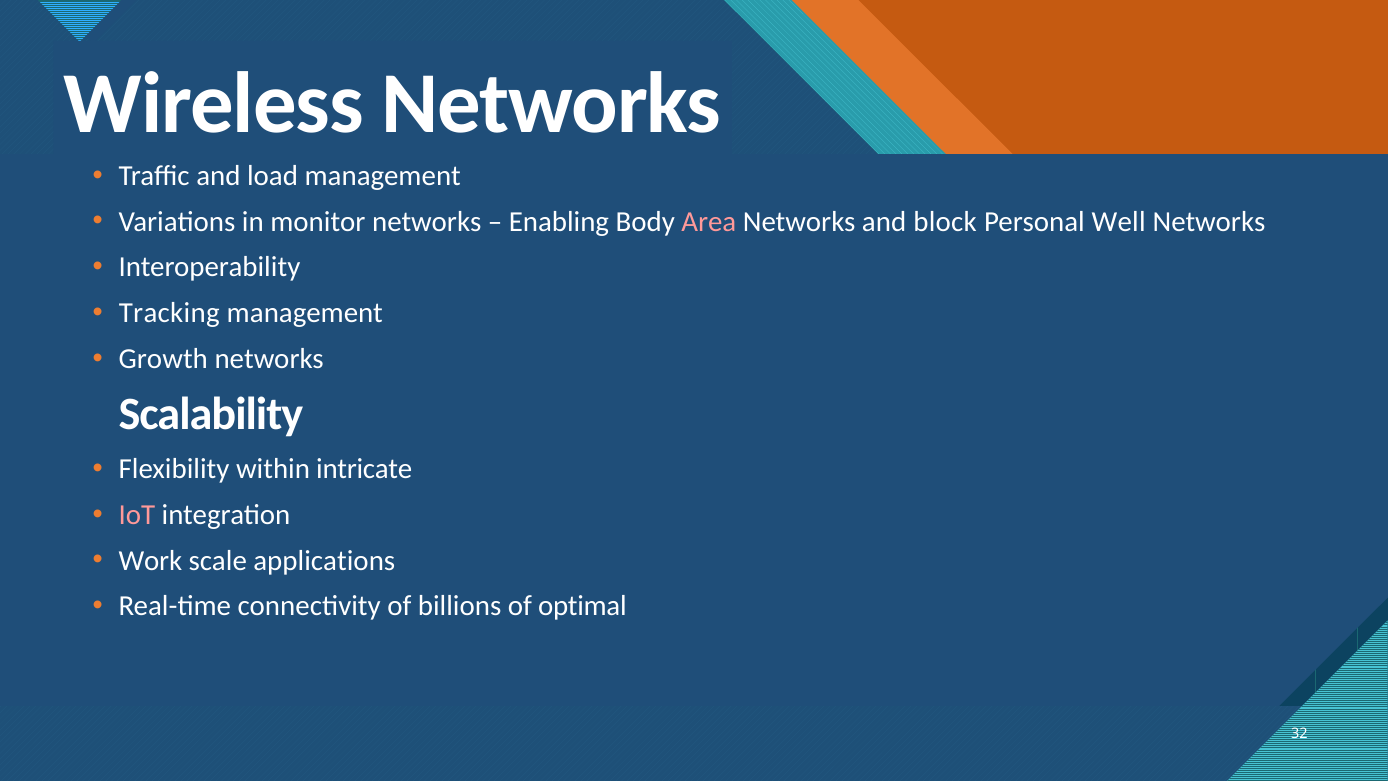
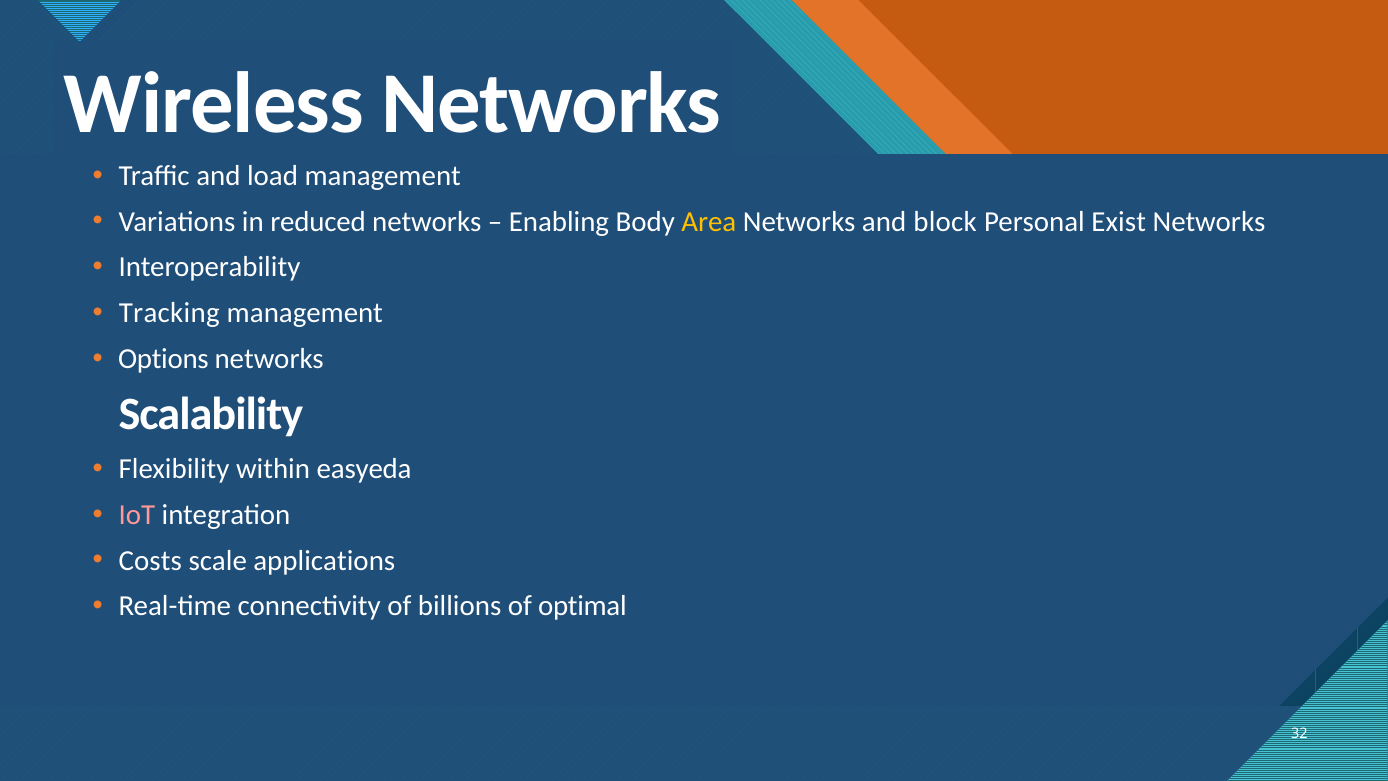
monitor: monitor -> reduced
Area colour: pink -> yellow
Well: Well -> Exist
Growth: Growth -> Options
intricate: intricate -> easyeda
Work: Work -> Costs
